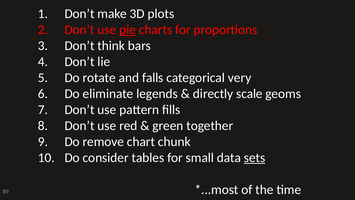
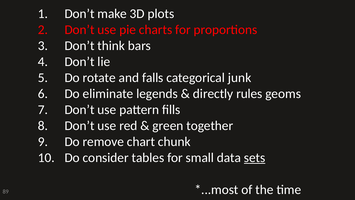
pie underline: present -> none
very: very -> junk
scale: scale -> rules
